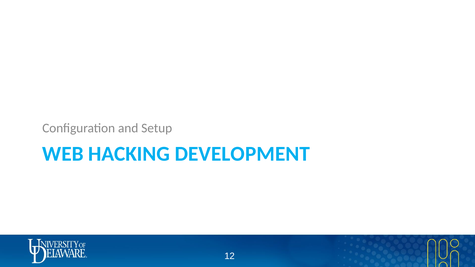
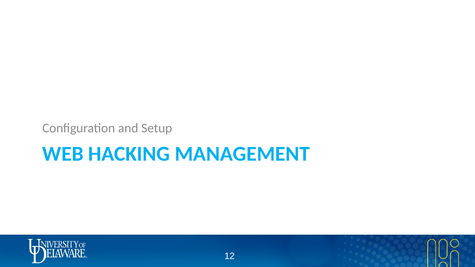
DEVELOPMENT: DEVELOPMENT -> MANAGEMENT
